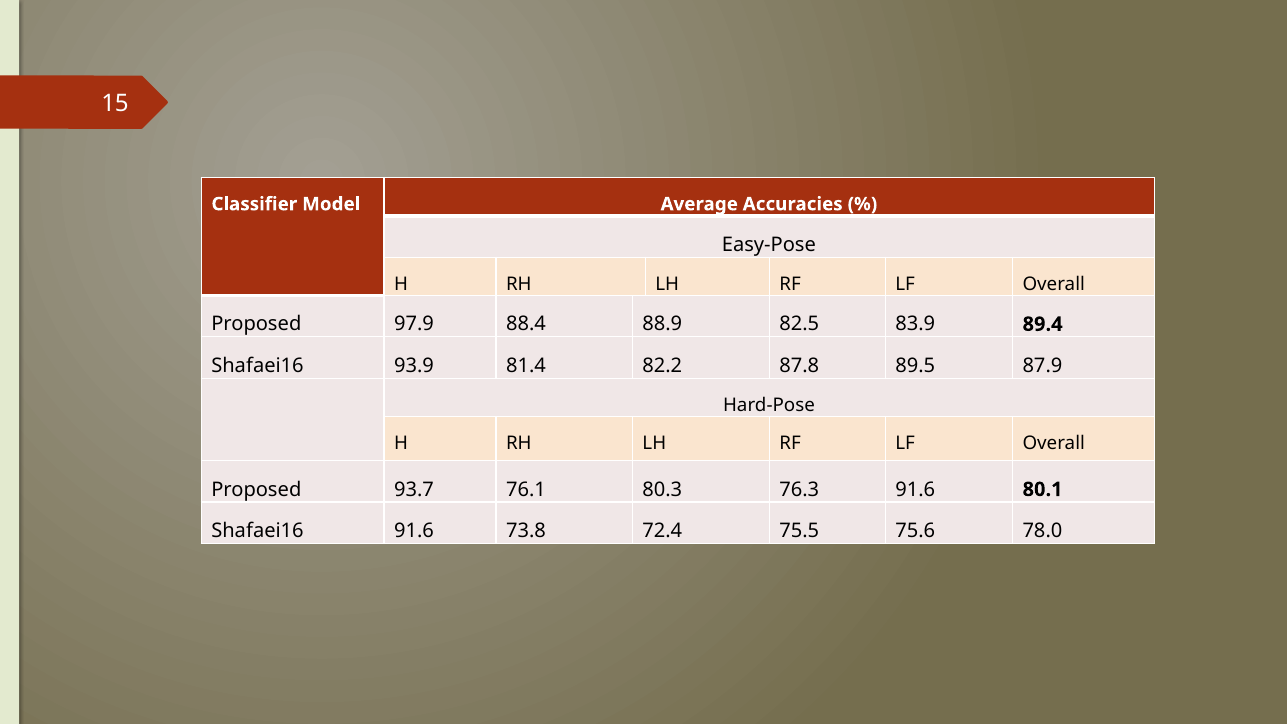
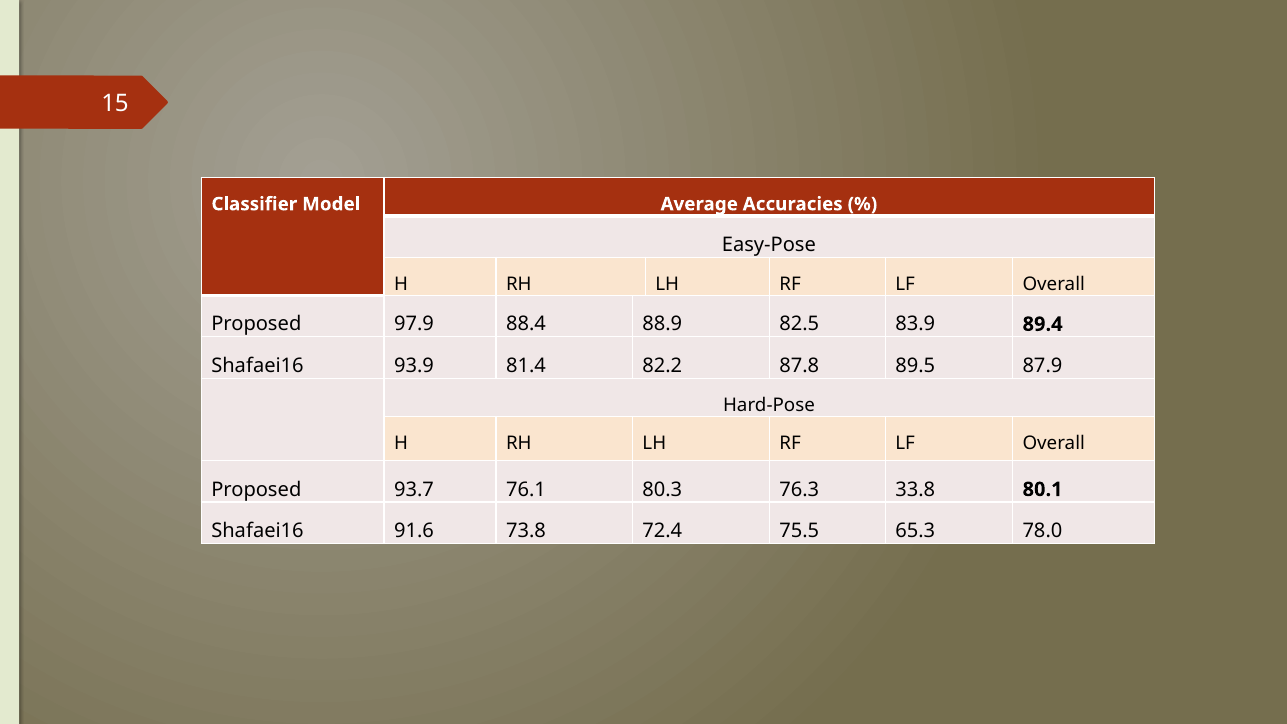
76.3 91.6: 91.6 -> 33.8
75.6: 75.6 -> 65.3
